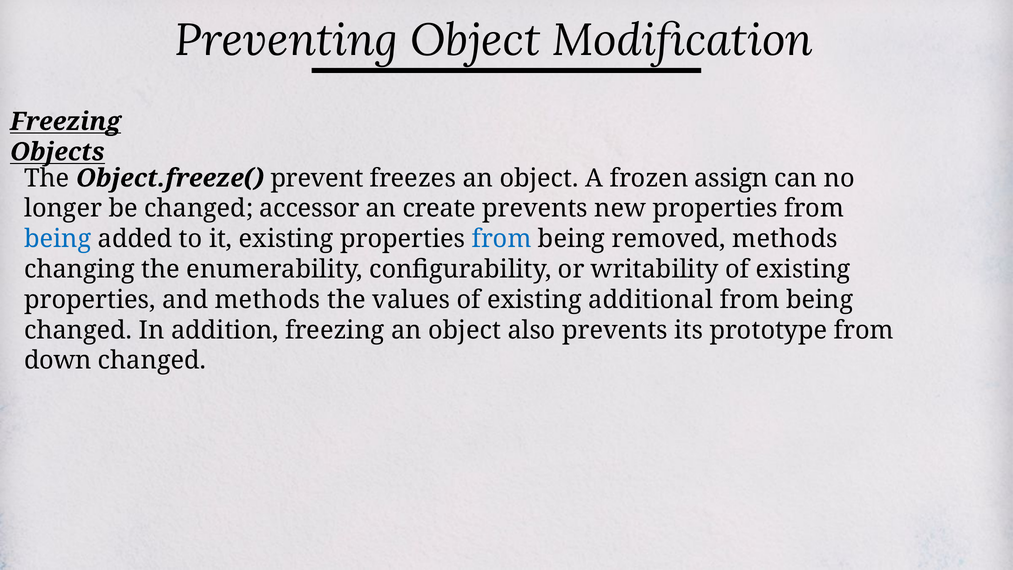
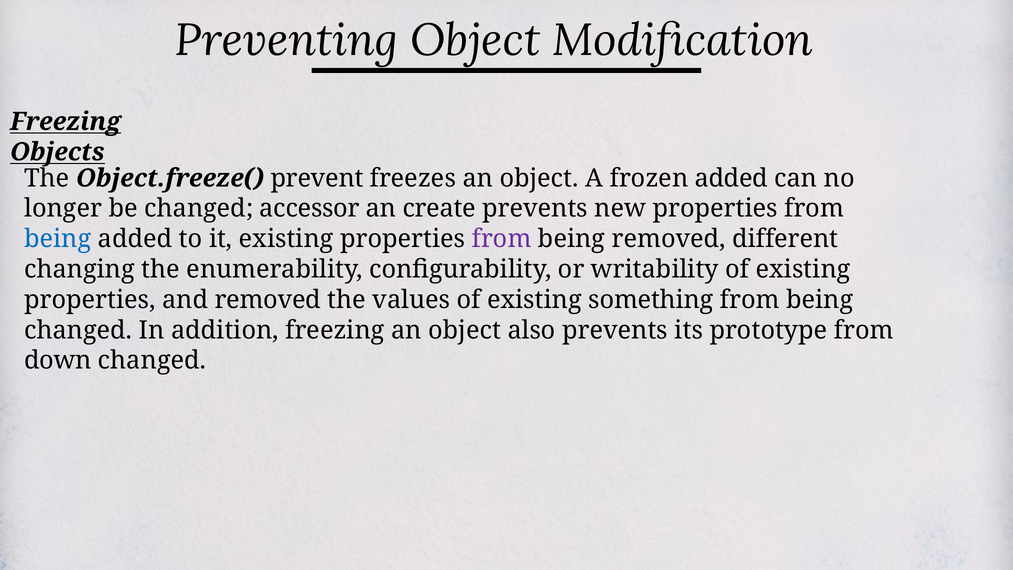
frozen assign: assign -> added
from at (502, 239) colour: blue -> purple
removed methods: methods -> different
and methods: methods -> removed
additional: additional -> something
